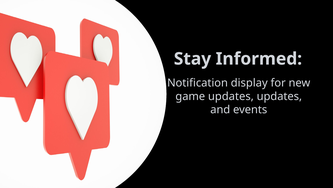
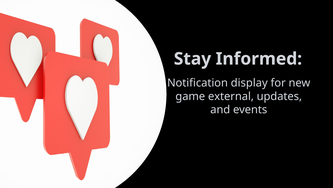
game updates: updates -> external
